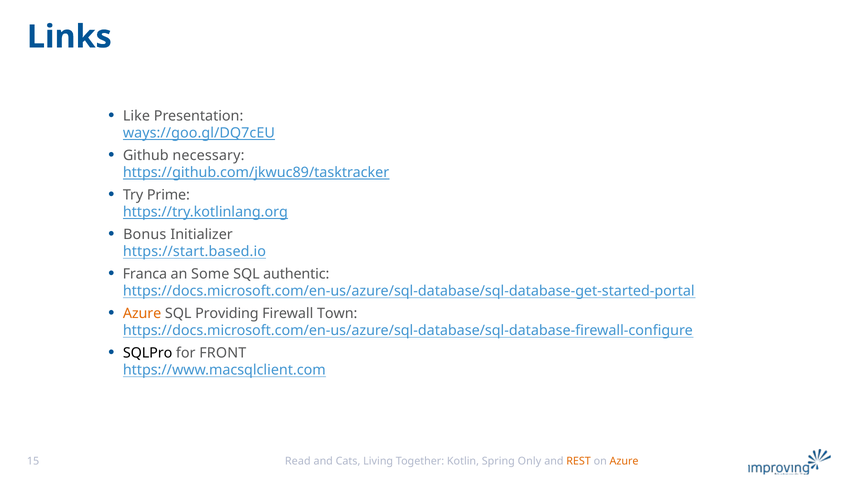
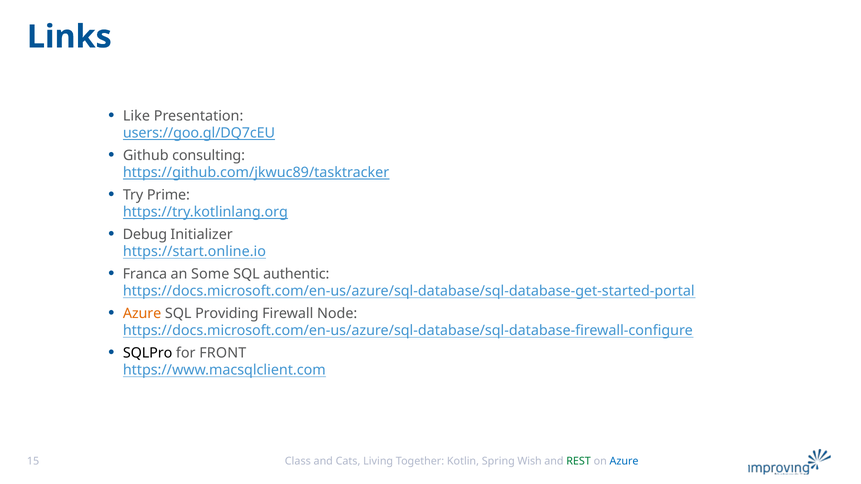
ways://goo.gl/DQ7cEU: ways://goo.gl/DQ7cEU -> users://goo.gl/DQ7cEU
necessary: necessary -> consulting
Bonus: Bonus -> Debug
https://start.based.io: https://start.based.io -> https://start.online.io
Town: Town -> Node
Read: Read -> Class
Only: Only -> Wish
REST colour: orange -> green
Azure at (624, 462) colour: orange -> blue
